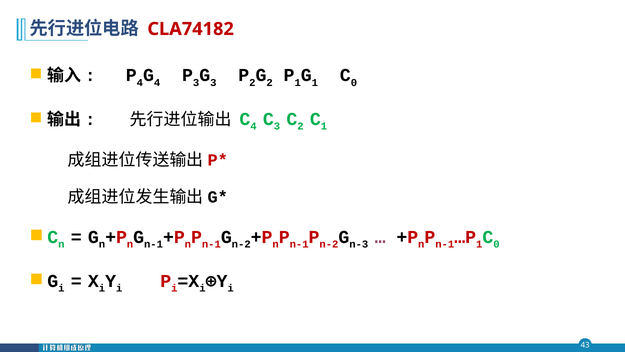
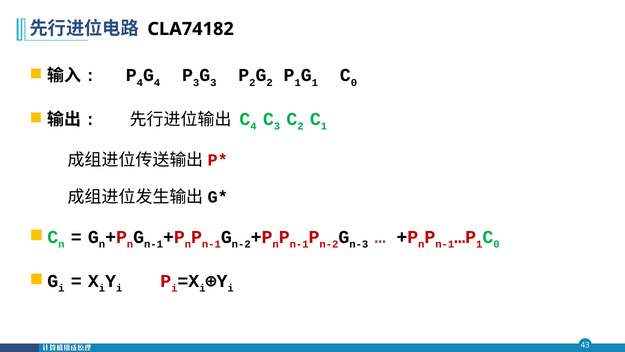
CLA74182 colour: red -> black
